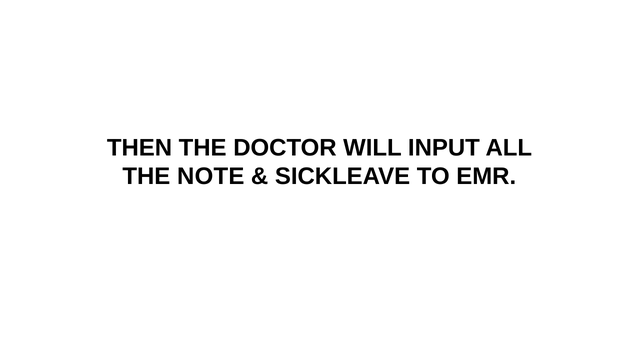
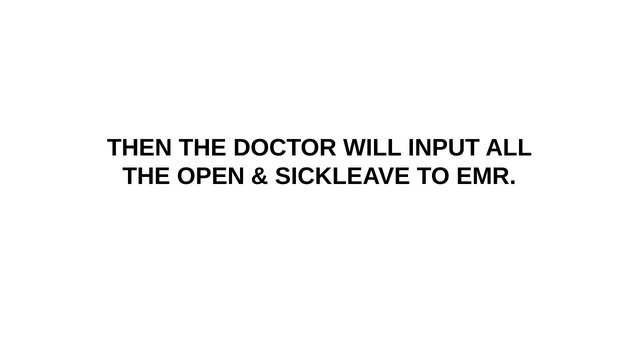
NOTE: NOTE -> OPEN
